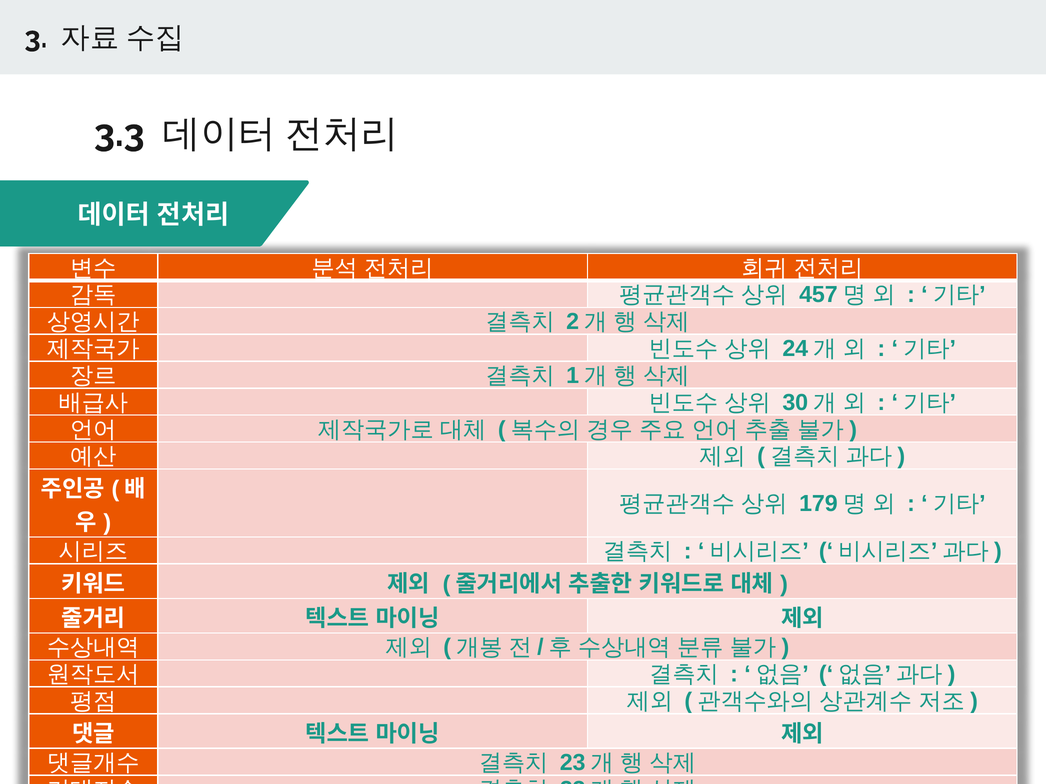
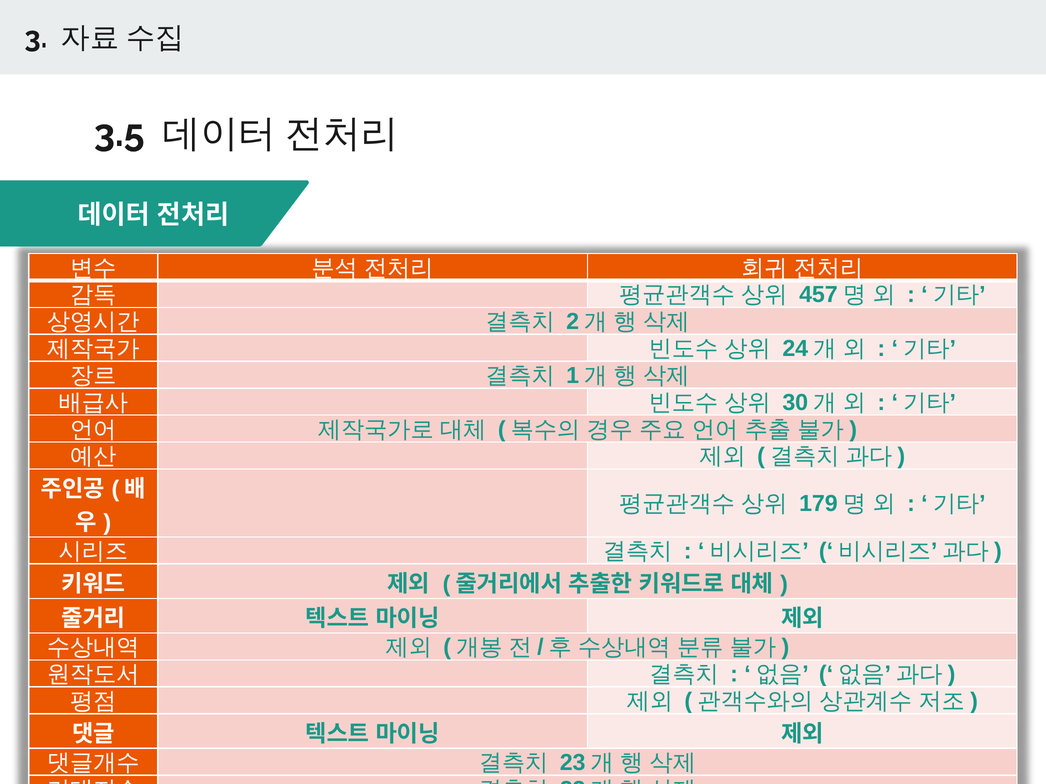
3.3: 3.3 -> 3.5
